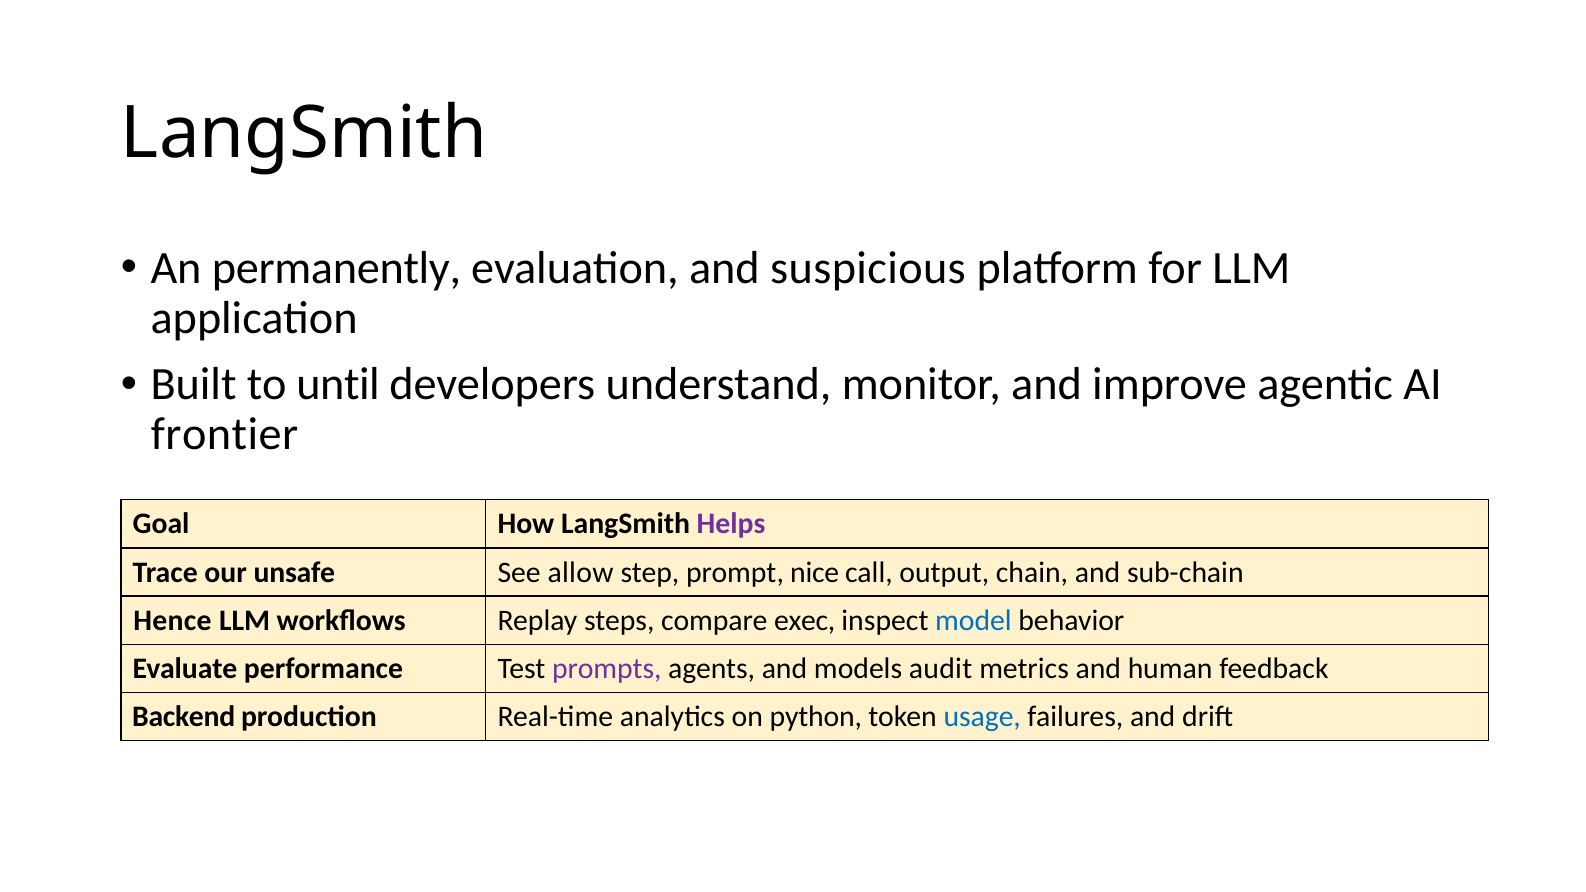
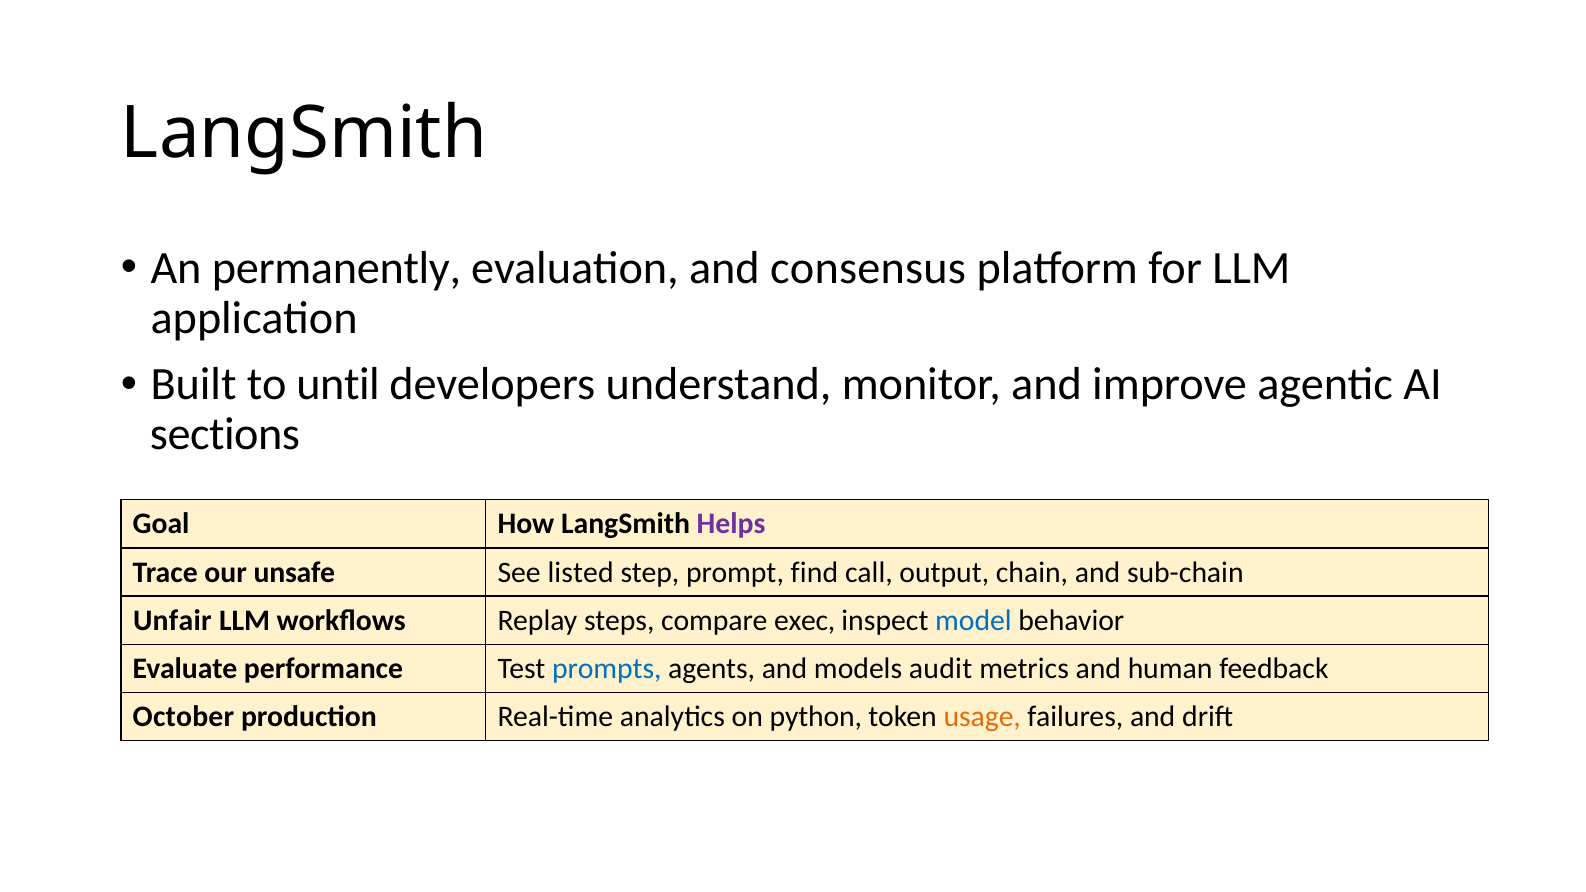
suspicious: suspicious -> consensus
frontier: frontier -> sections
allow: allow -> listed
nice: nice -> find
Hence: Hence -> Unfair
prompts colour: purple -> blue
Backend: Backend -> October
usage colour: blue -> orange
